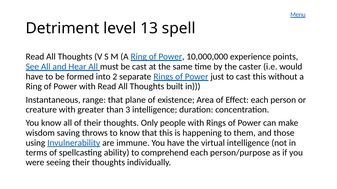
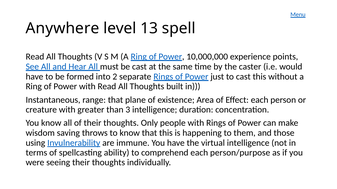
Detriment: Detriment -> Anywhere
